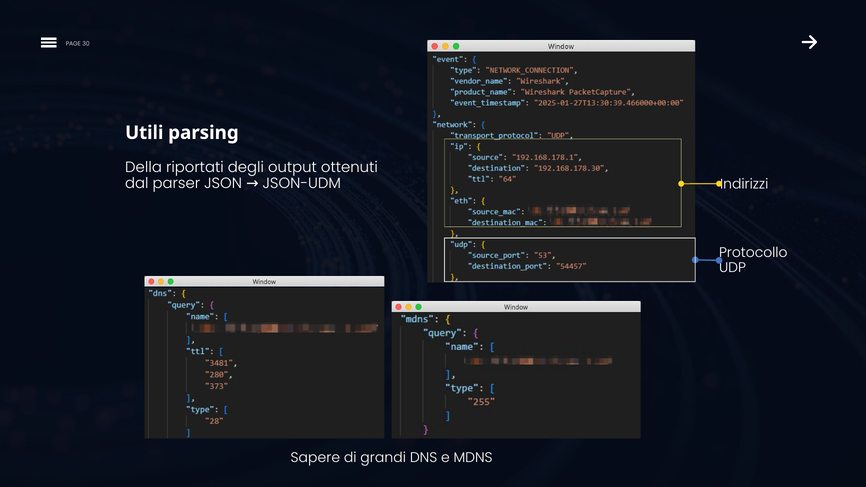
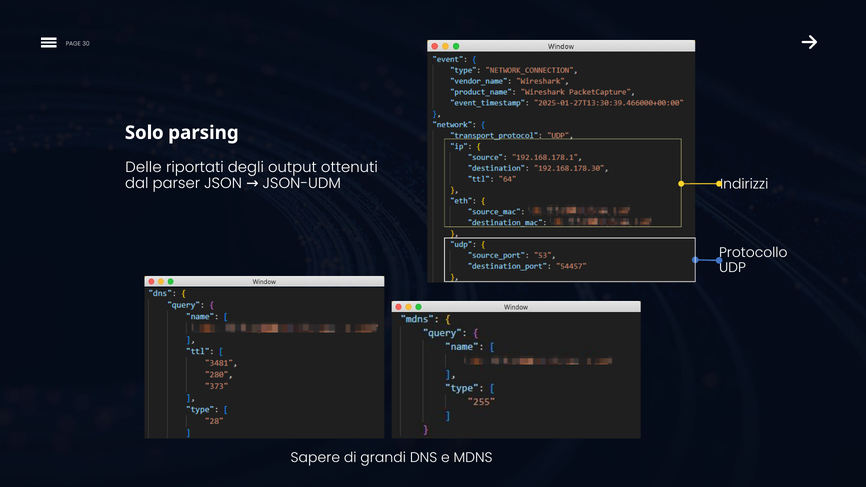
Utili: Utili -> Solo
Della: Della -> Delle
